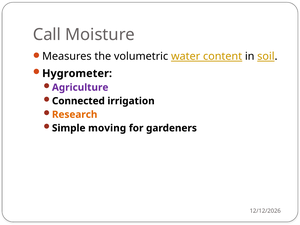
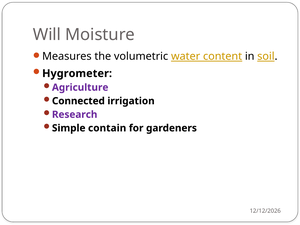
Call: Call -> Will
Research colour: orange -> purple
moving: moving -> contain
